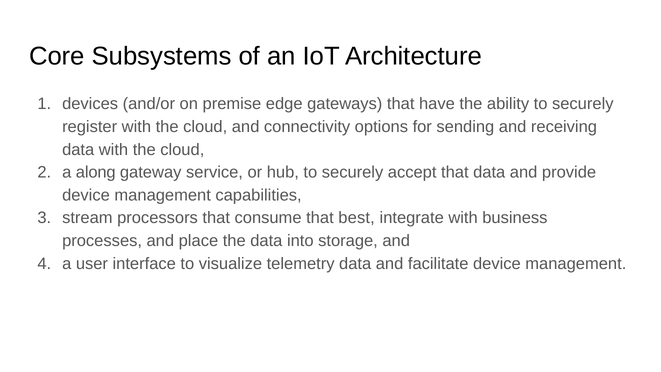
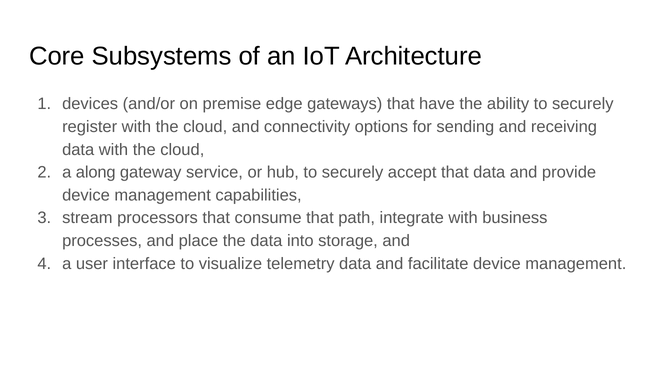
best: best -> path
